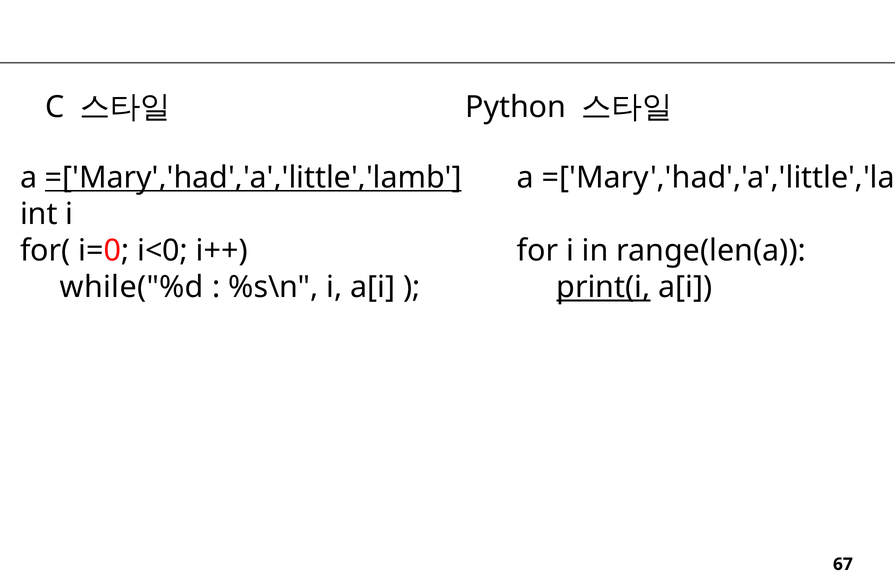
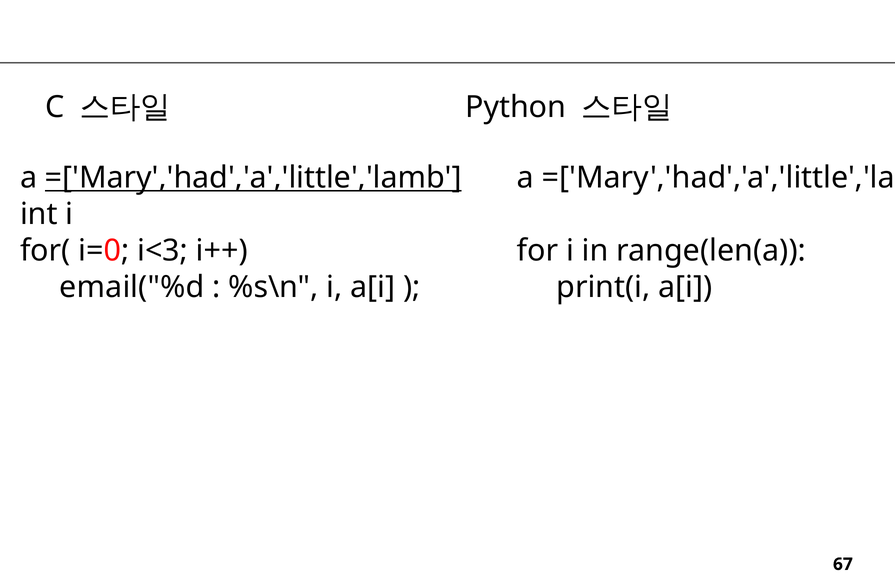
i<0: i<0 -> i<3
while("%d: while("%d -> email("%d
print(i underline: present -> none
